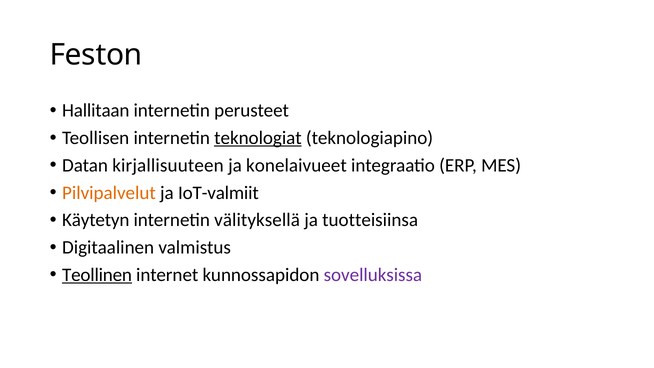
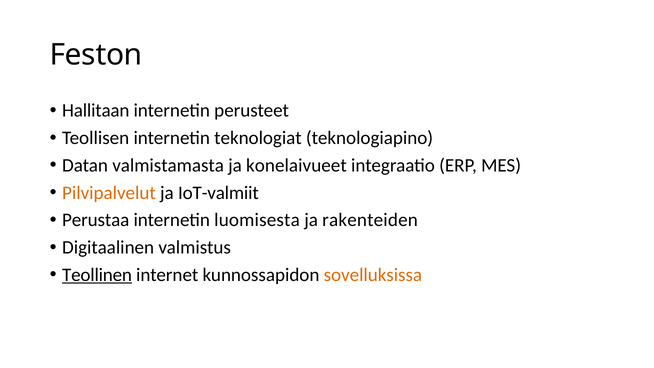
teknologiat underline: present -> none
kirjallisuuteen: kirjallisuuteen -> valmistamasta
Käytetyn: Käytetyn -> Perustaa
välityksellä: välityksellä -> luomisesta
tuotteisiinsa: tuotteisiinsa -> rakenteiden
sovelluksissa colour: purple -> orange
